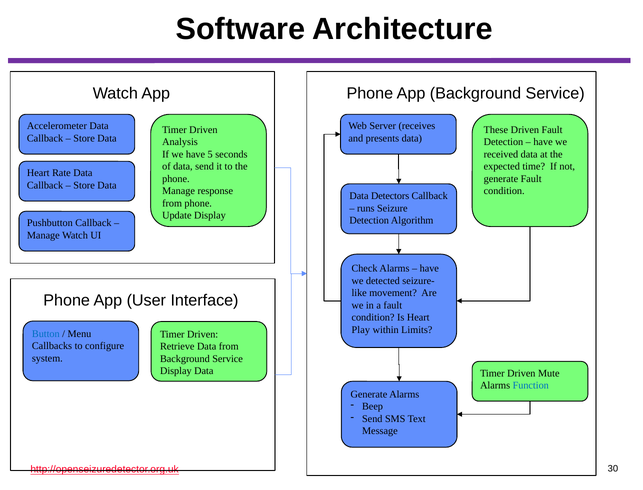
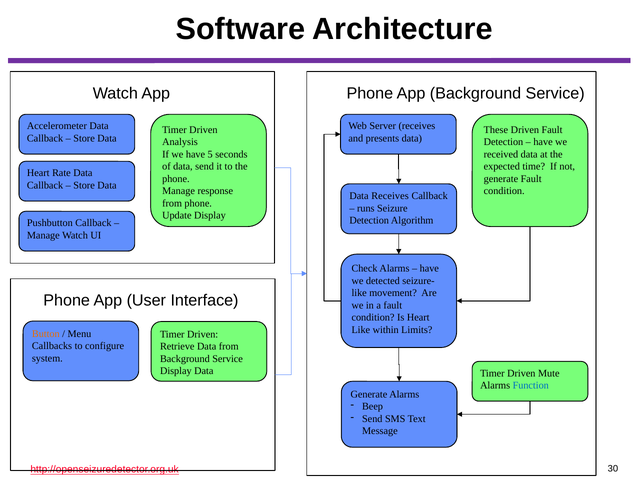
Data Detectors: Detectors -> Receives
Play at (361, 330): Play -> Like
Button colour: blue -> orange
